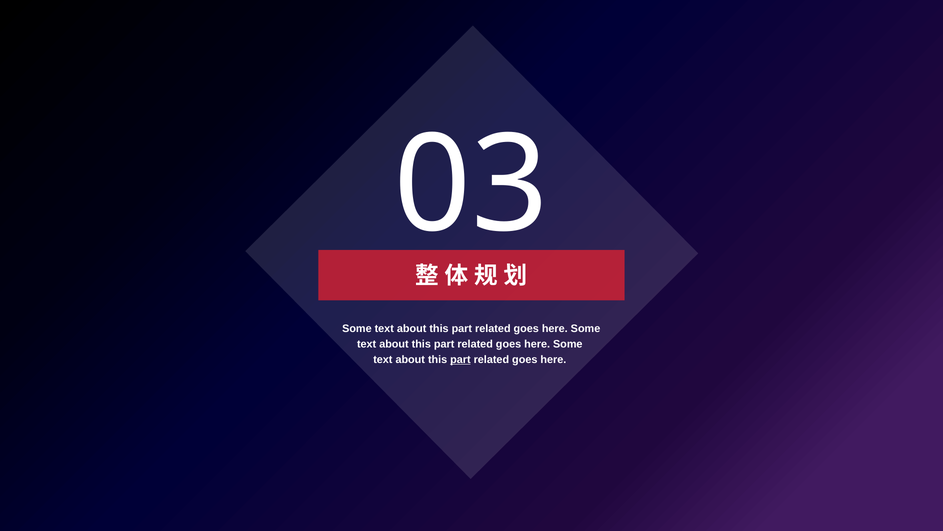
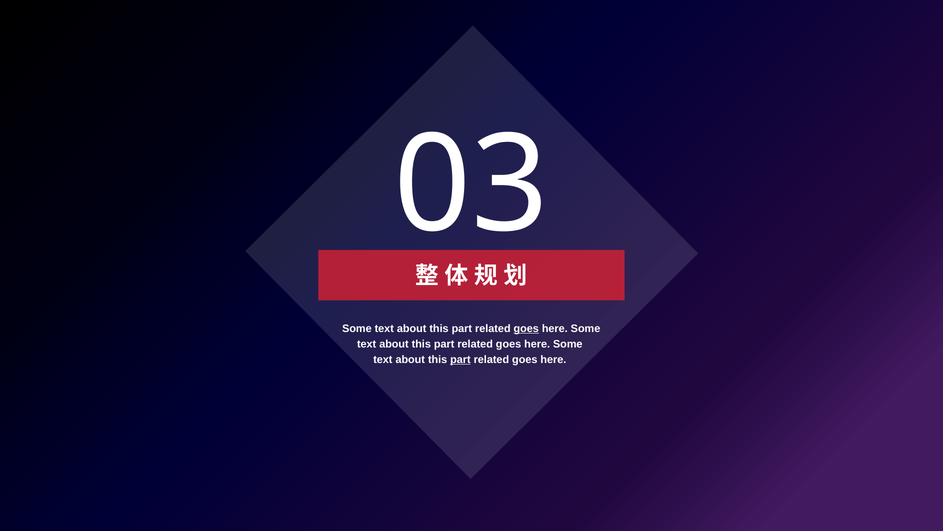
goes at (526, 328) underline: none -> present
